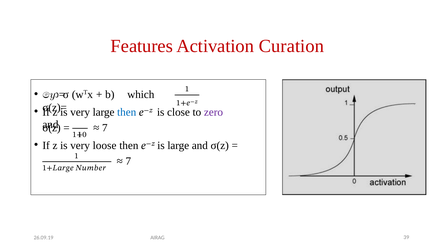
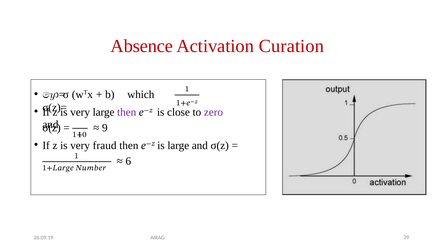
Features: Features -> Absence
then at (127, 112) colour: blue -> purple
7 at (105, 128): 7 -> 9
loose: loose -> fraud
7 at (128, 161): 7 -> 6
